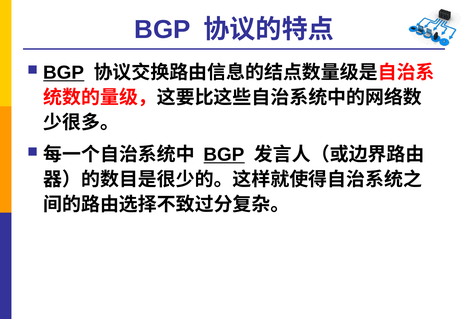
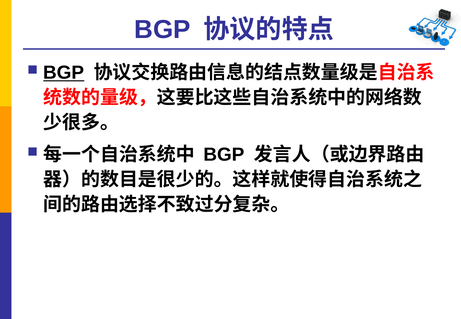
BGP at (224, 155) underline: present -> none
